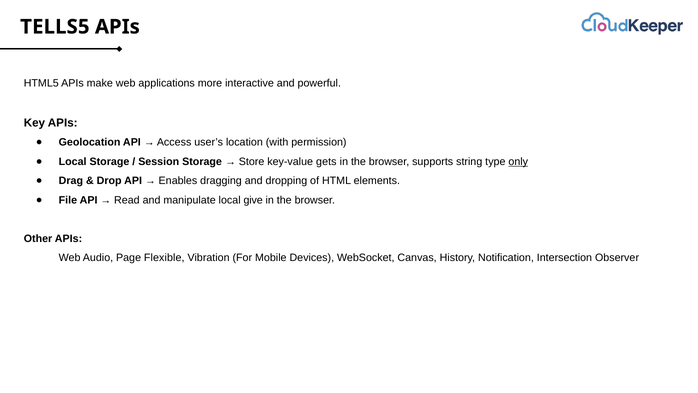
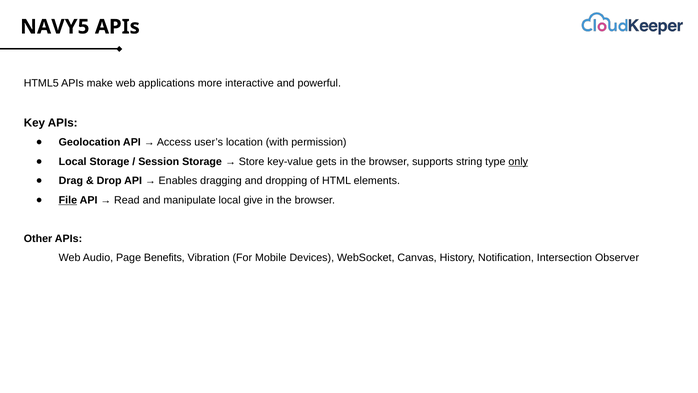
TELLS5: TELLS5 -> NAVY5
File underline: none -> present
Flexible: Flexible -> Benefits
